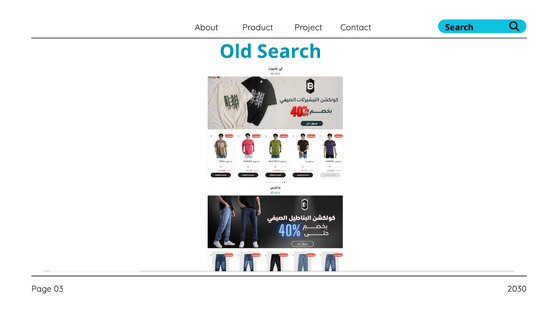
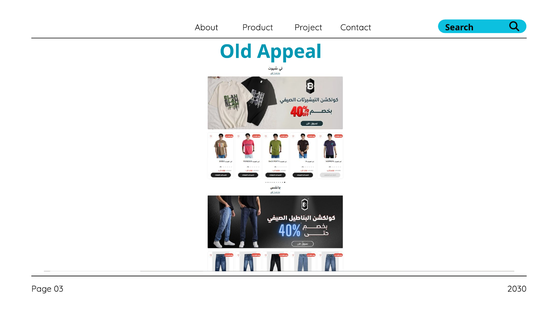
Old Search: Search -> Appeal
